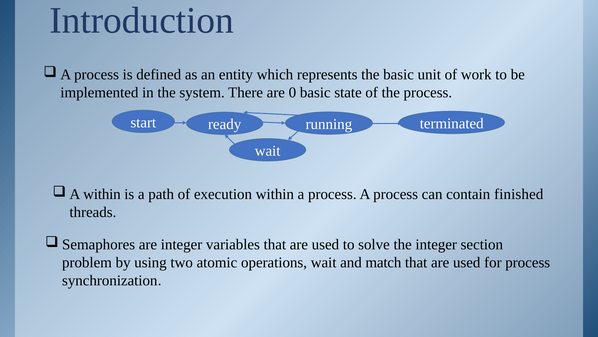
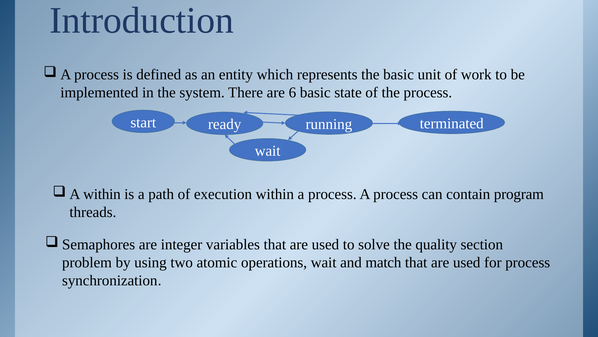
0: 0 -> 6
finished: finished -> program
the integer: integer -> quality
